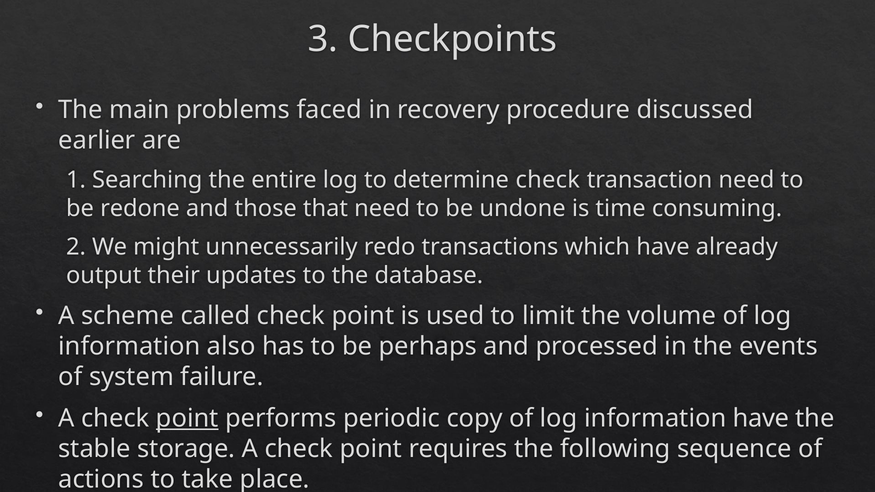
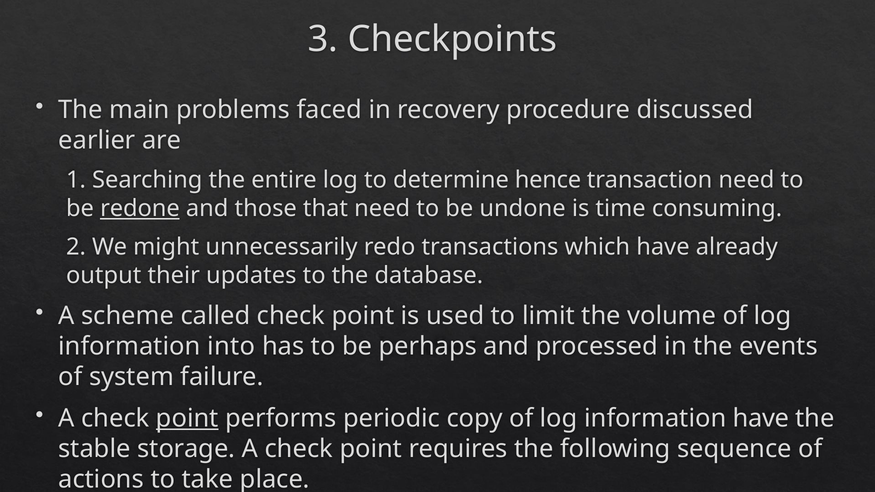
determine check: check -> hence
redone underline: none -> present
also: also -> into
